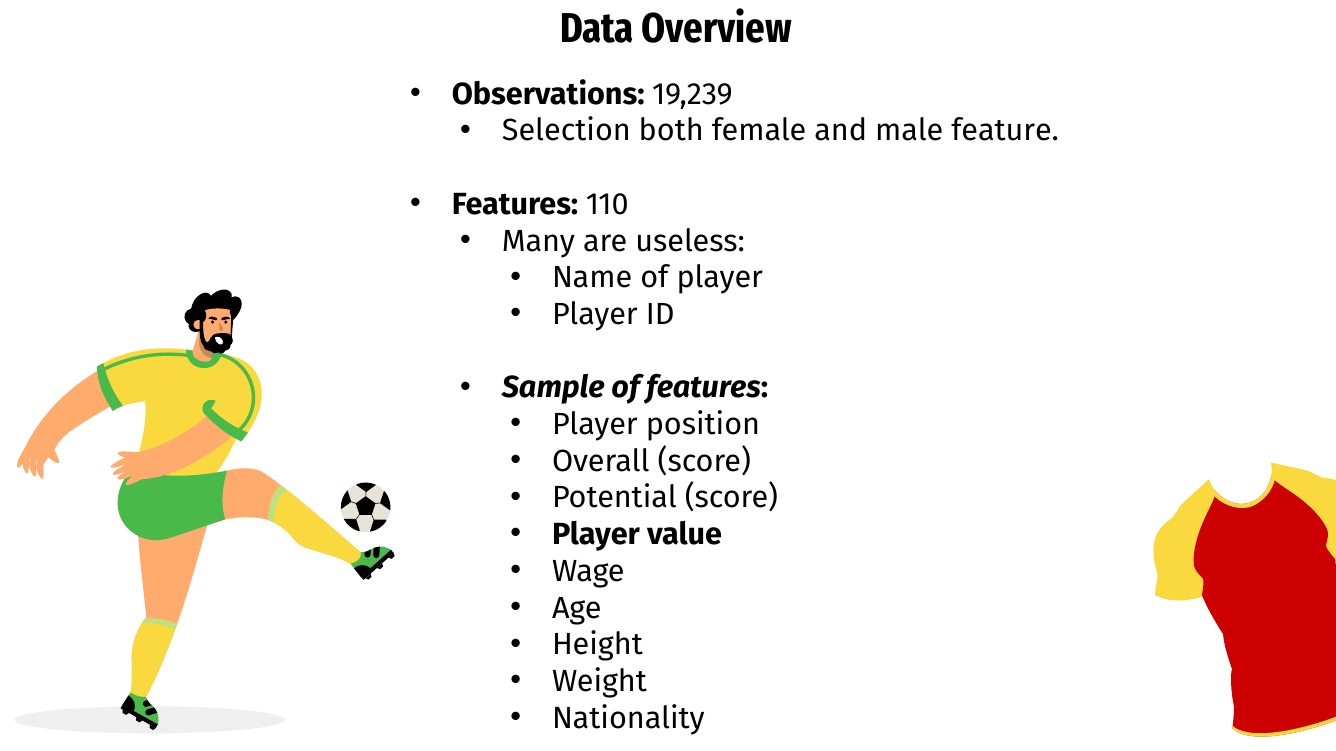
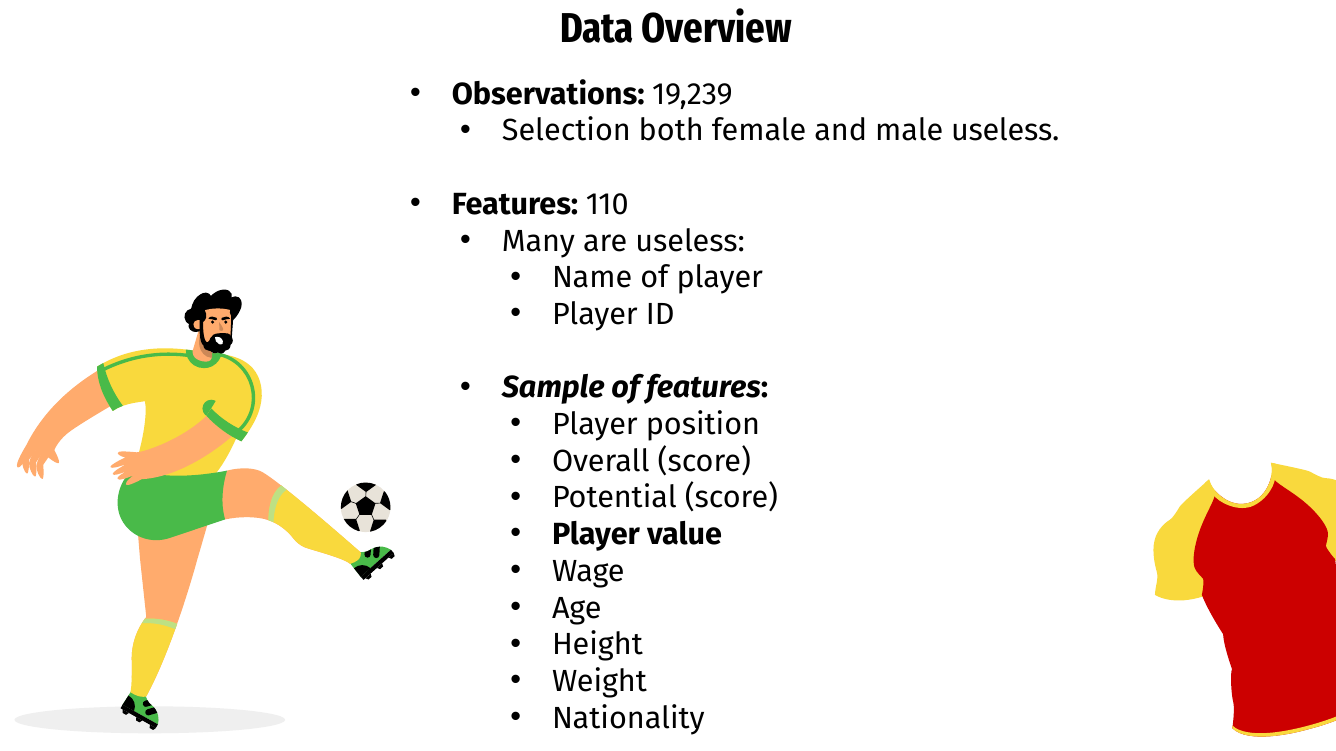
male feature: feature -> useless
